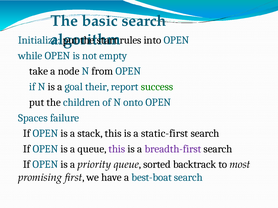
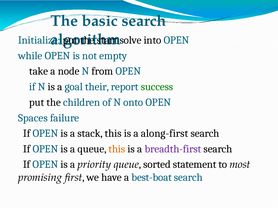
rules: rules -> solve
static-first: static-first -> along-first
this at (117, 149) colour: purple -> orange
backtrack: backtrack -> statement
